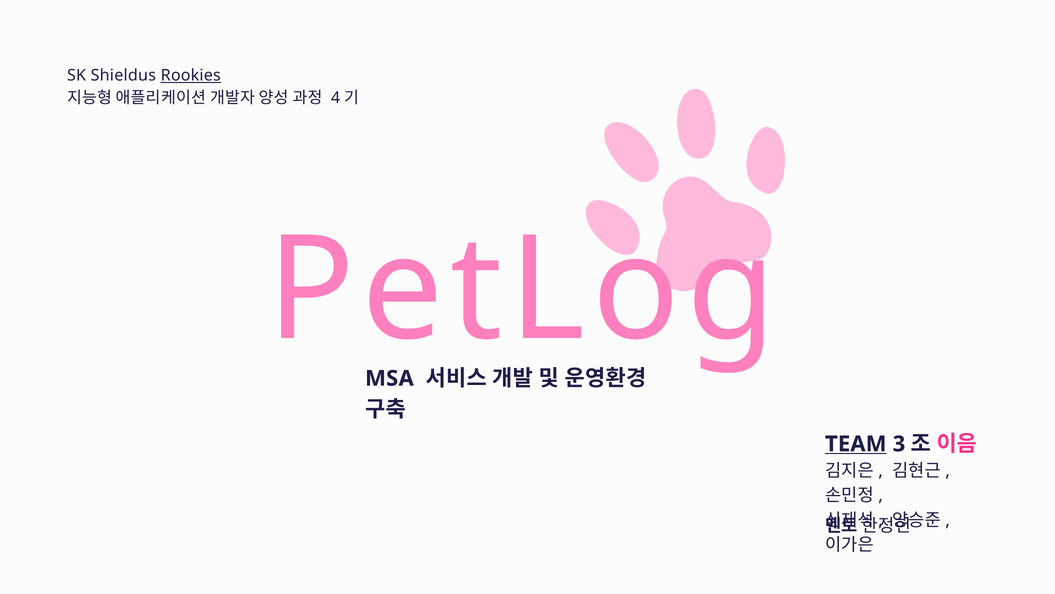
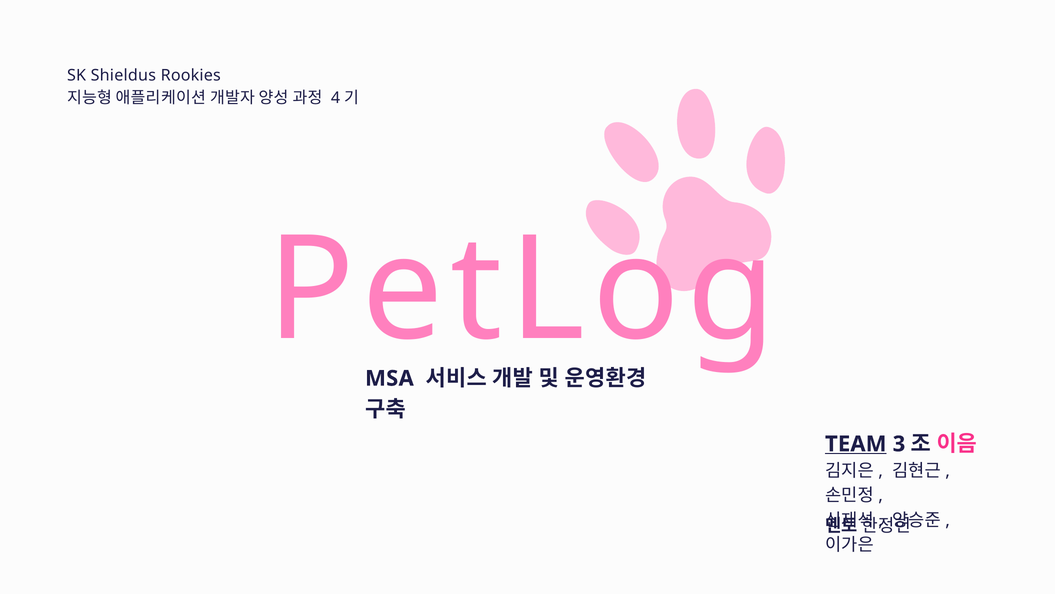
Rookies underline: present -> none
